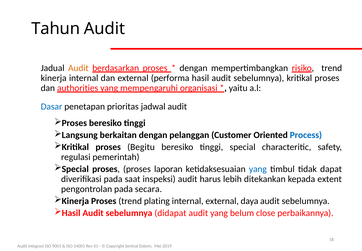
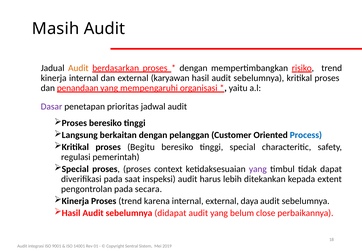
Tahun: Tahun -> Masih
performa: performa -> karyawan
authorities: authorities -> penandaan
Dasar colour: blue -> purple
laporan: laporan -> context
yang at (258, 169) colour: blue -> purple
plating: plating -> karena
